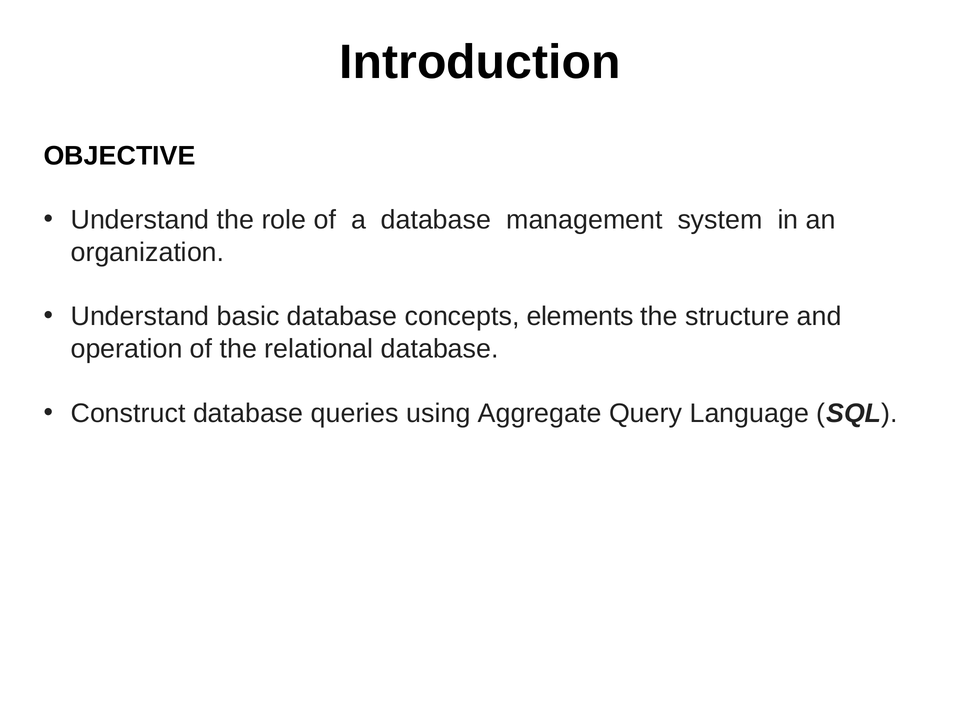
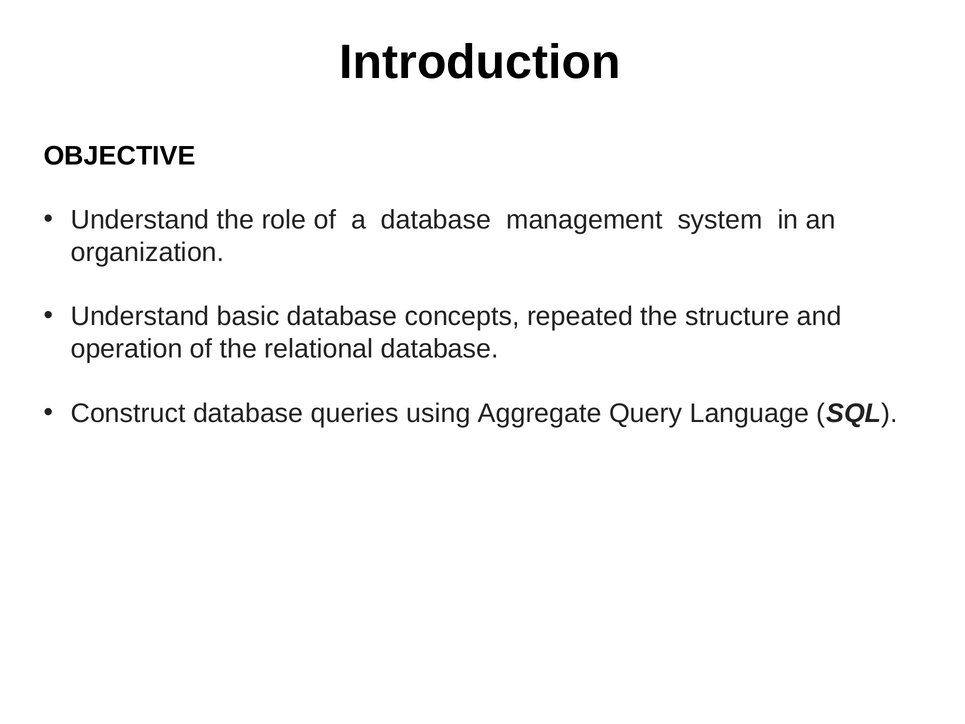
elements: elements -> repeated
